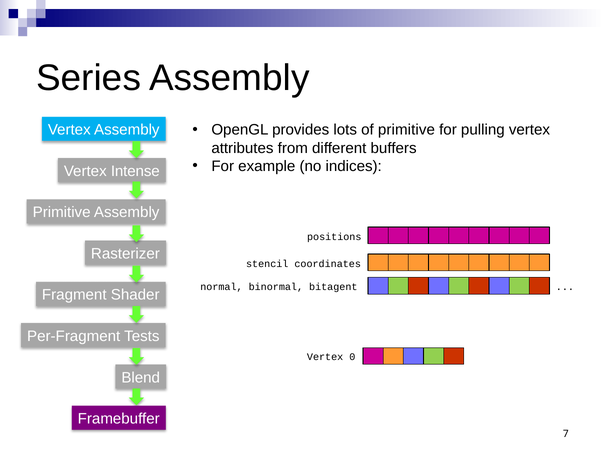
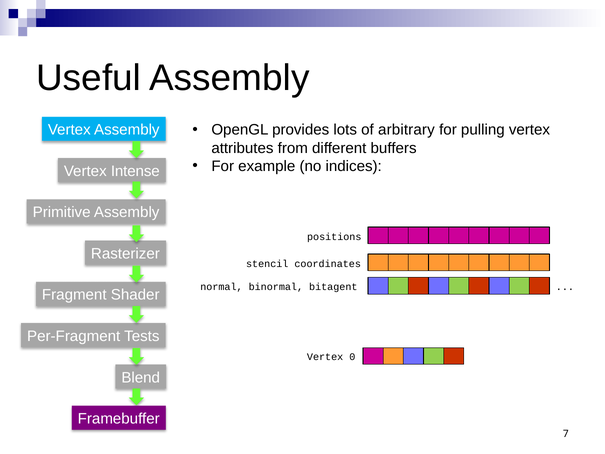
Series: Series -> Useful
of primitive: primitive -> arbitrary
